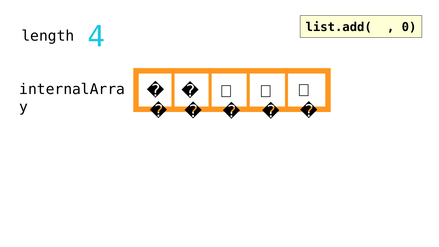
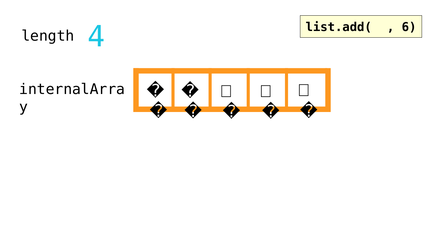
0: 0 -> 6
